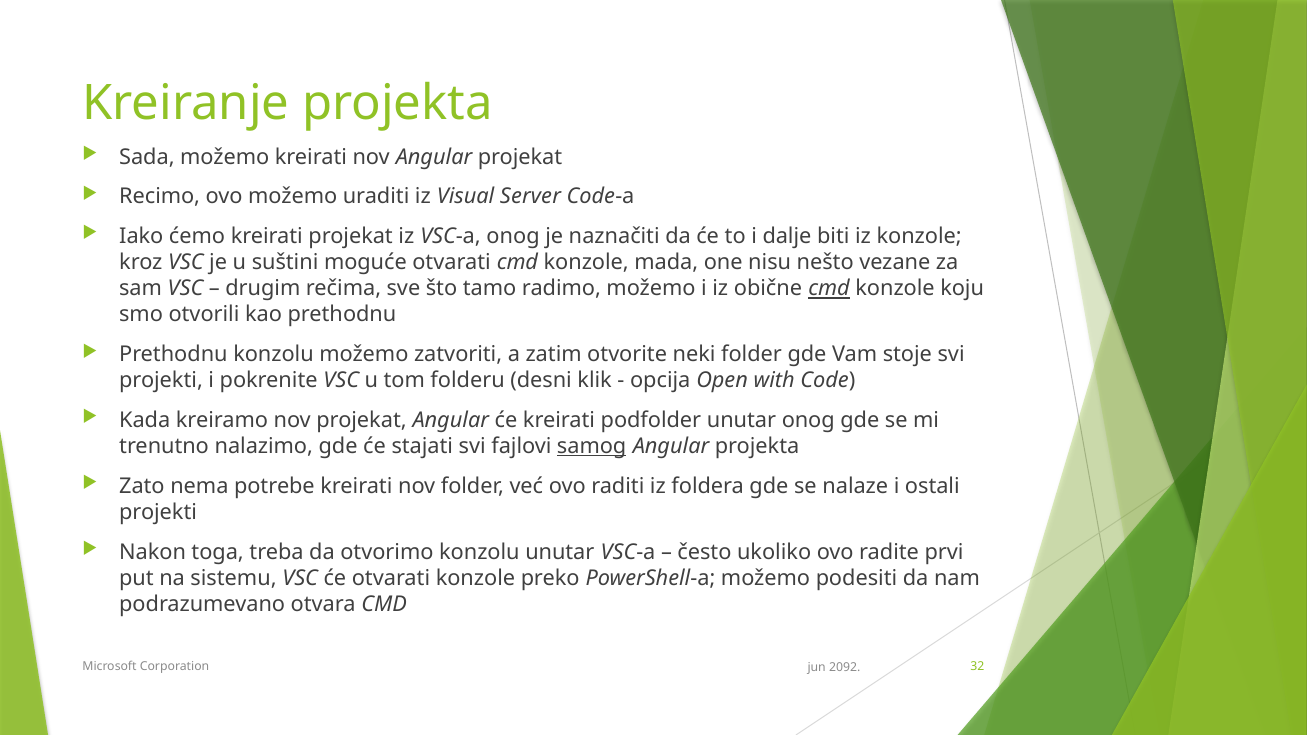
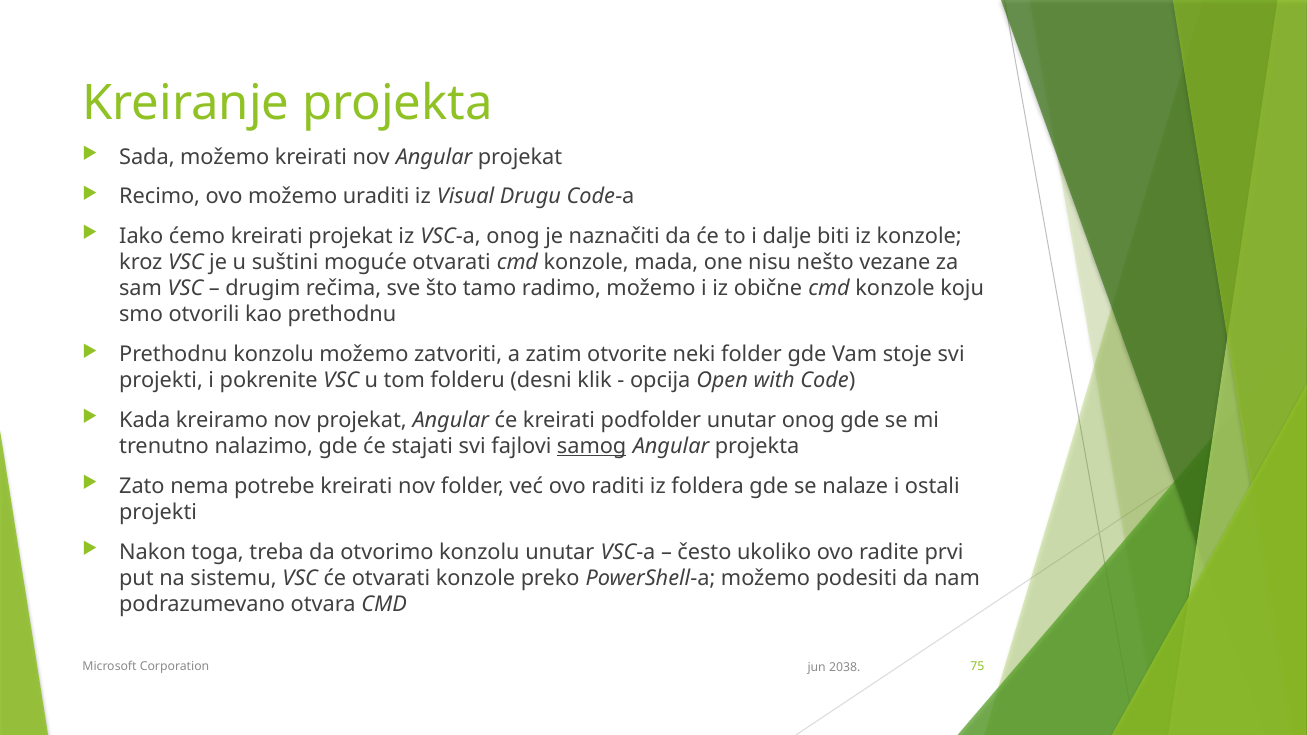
Server: Server -> Drugu
cmd at (829, 289) underline: present -> none
32: 32 -> 75
2092: 2092 -> 2038
